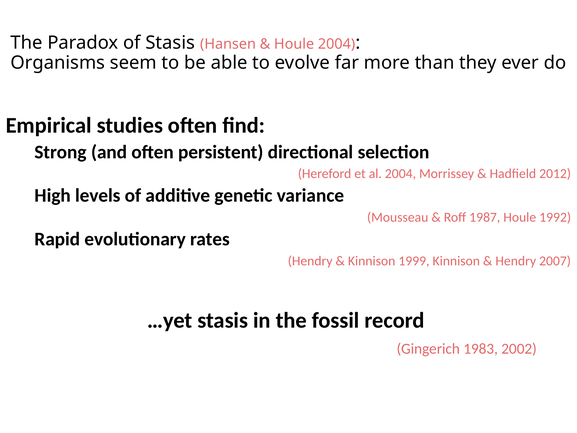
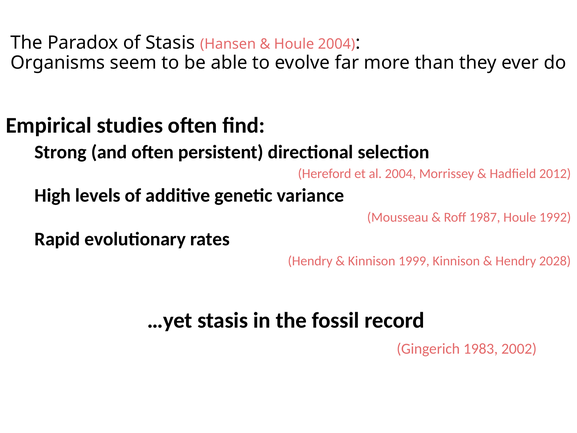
2007: 2007 -> 2028
